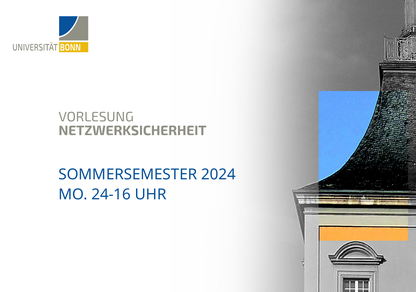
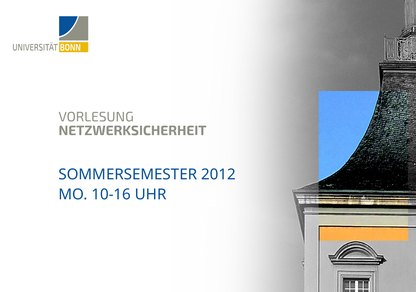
2024: 2024 -> 2012
24-16: 24-16 -> 10-16
